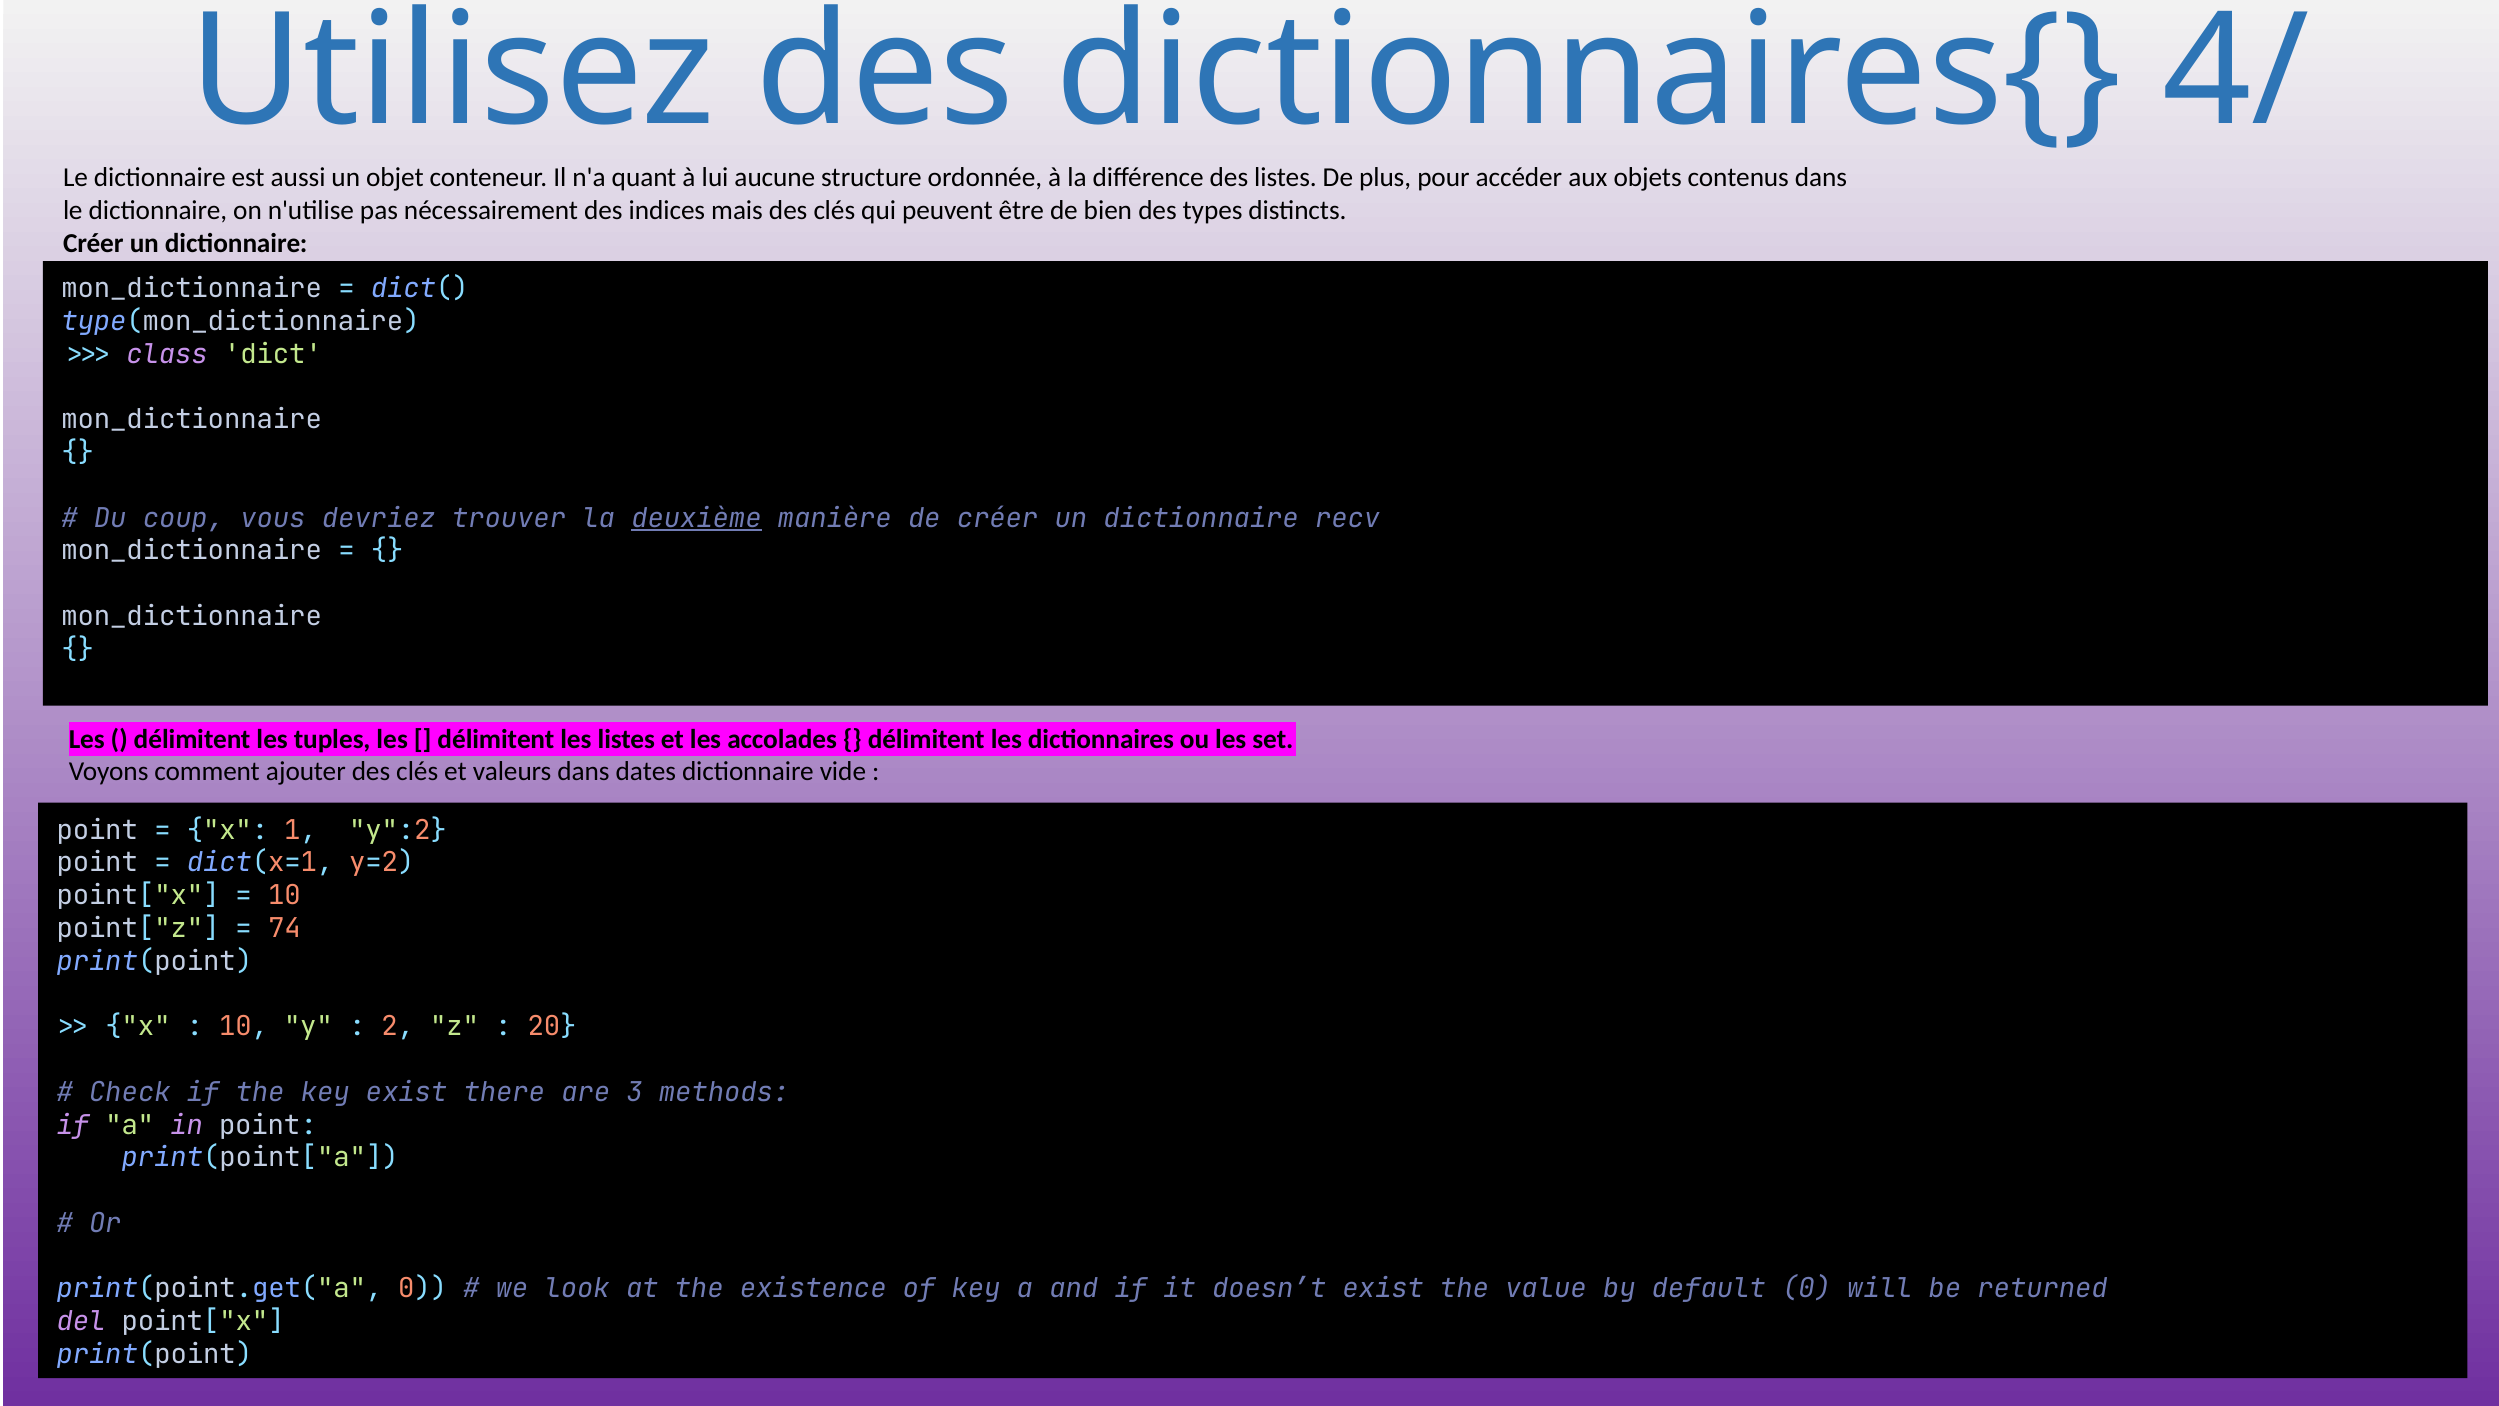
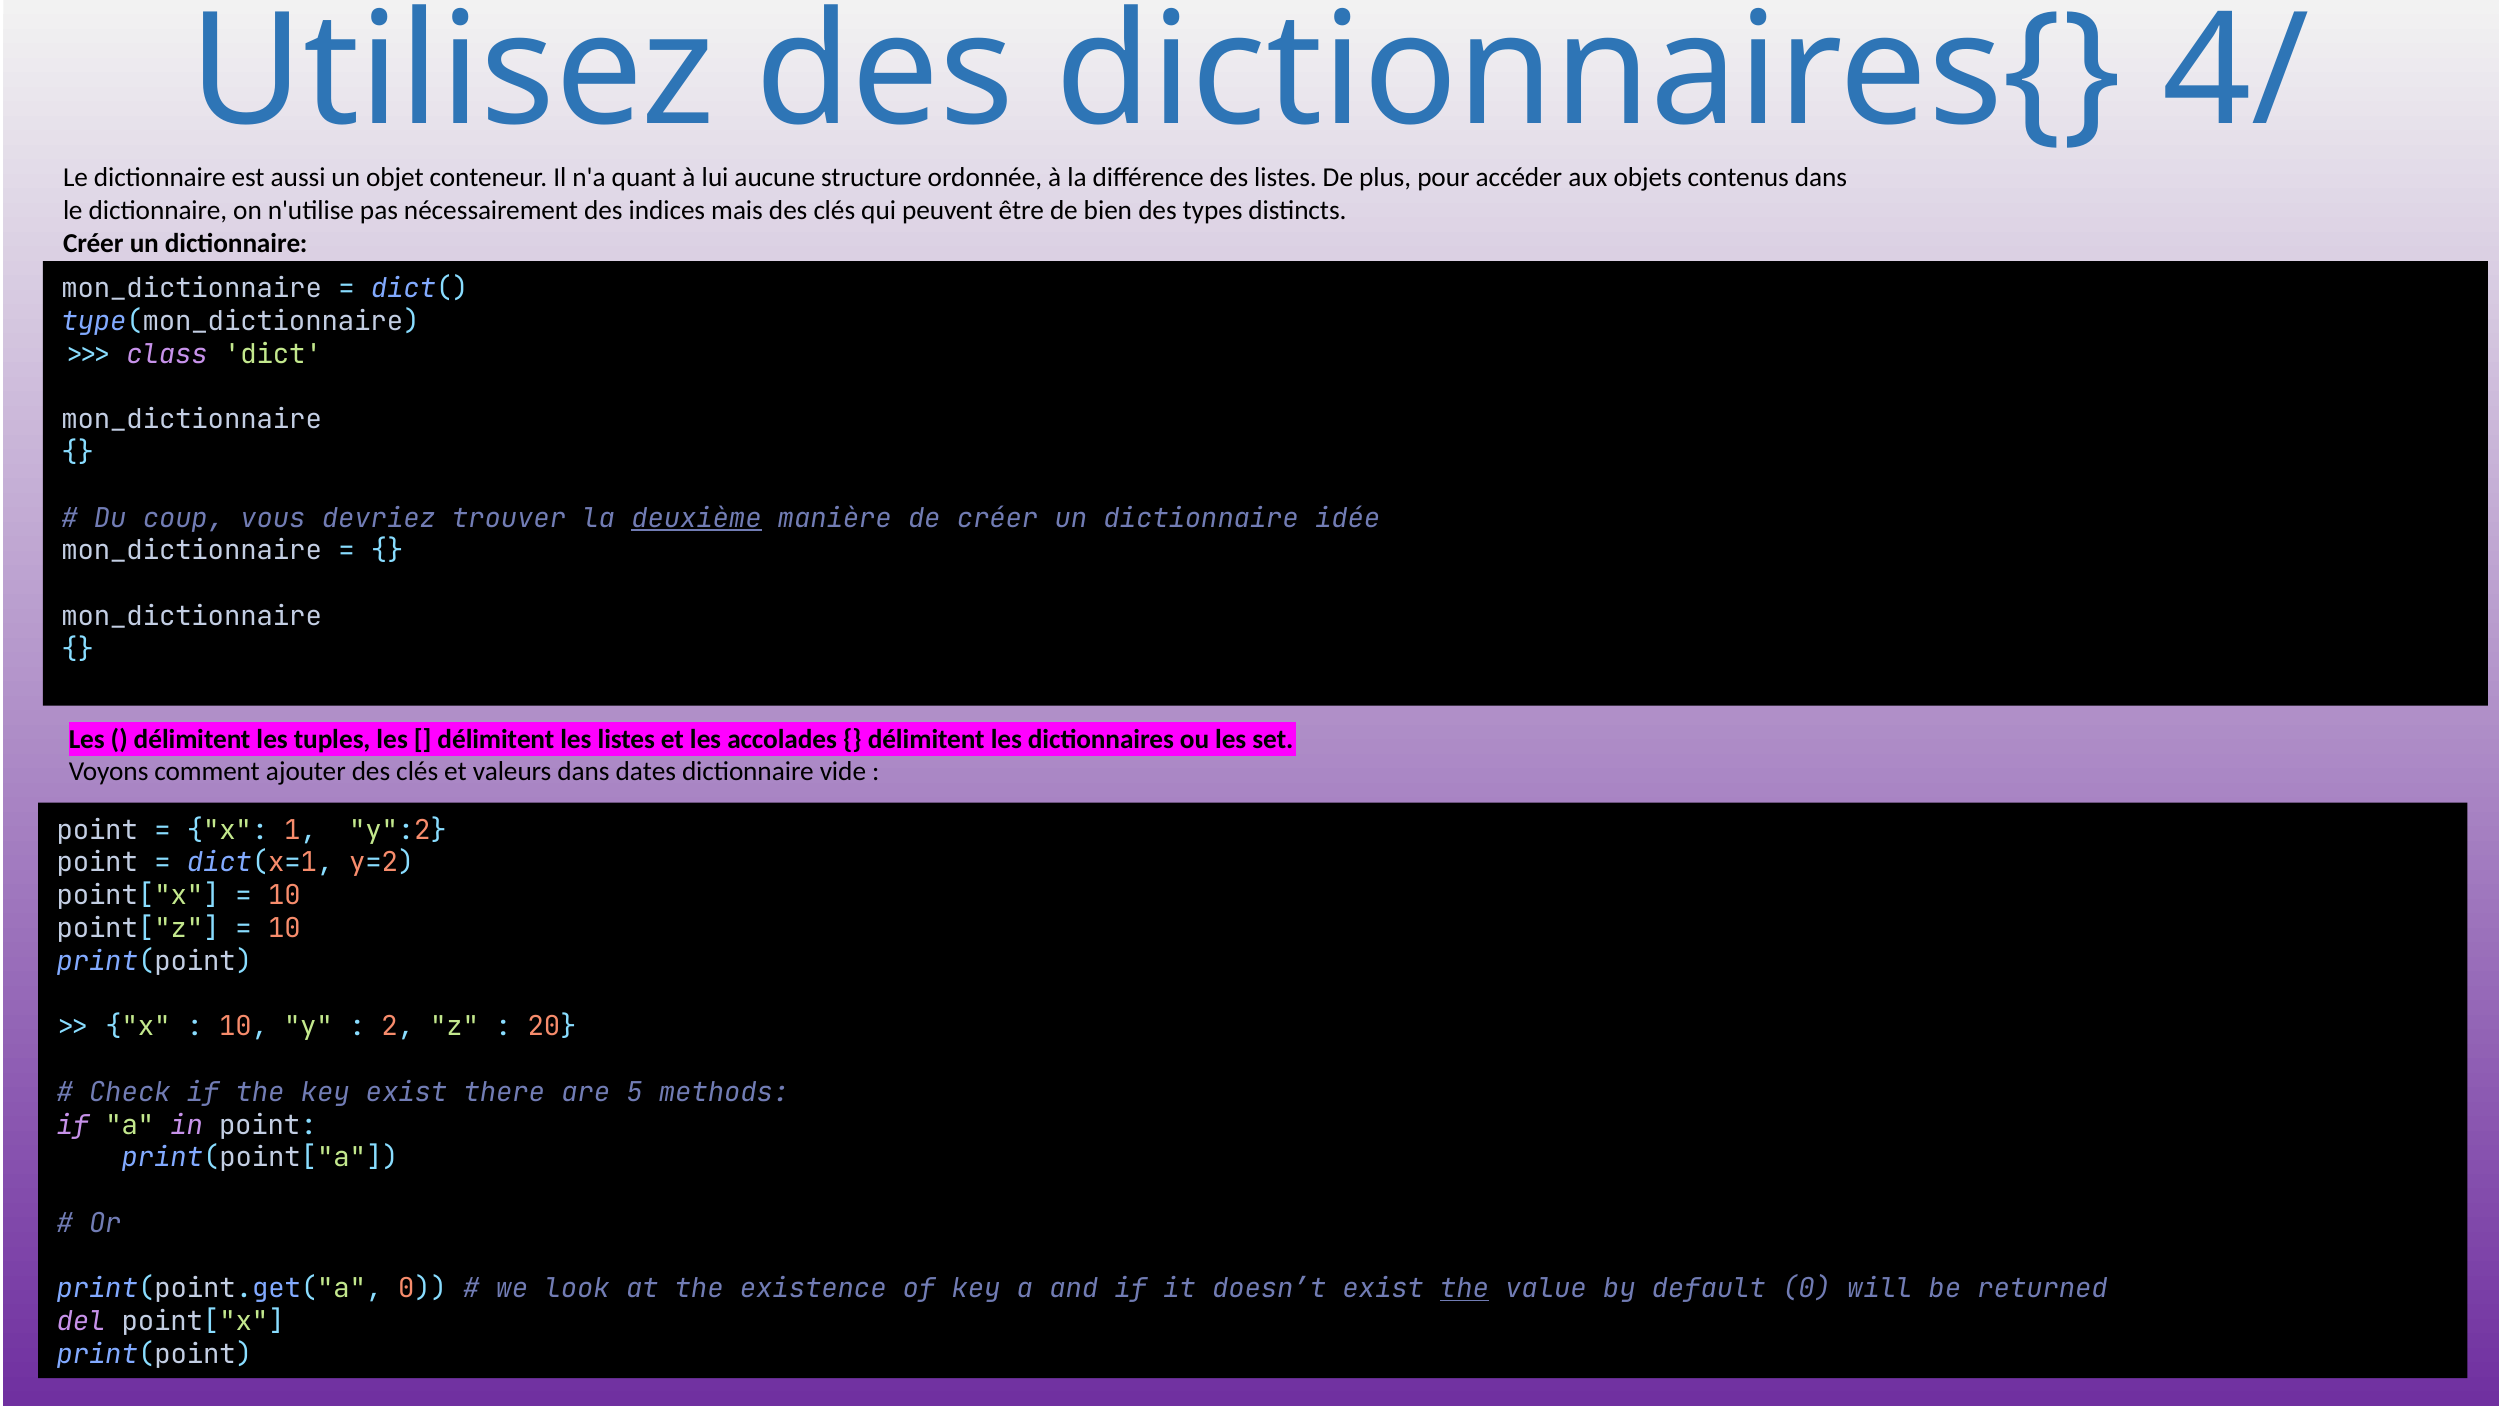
recv: recv -> idée
74 at (284, 928): 74 -> 10
3: 3 -> 5
the at (1465, 1289) underline: none -> present
